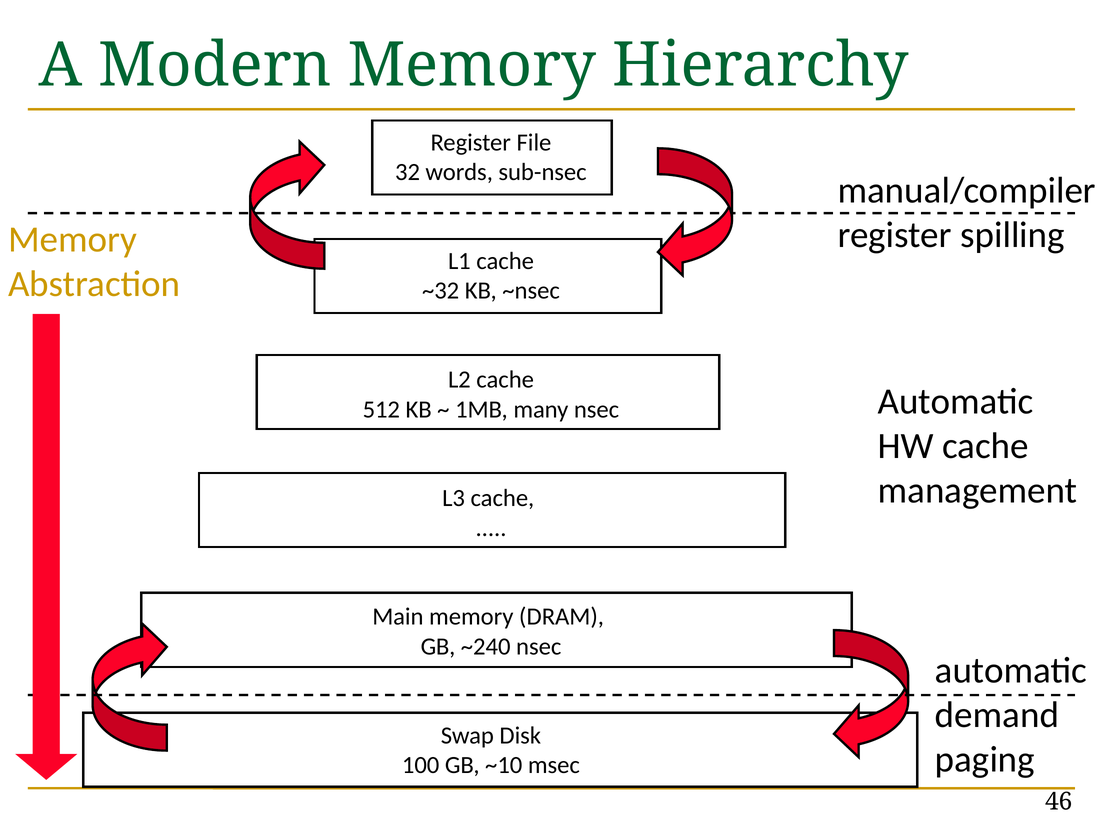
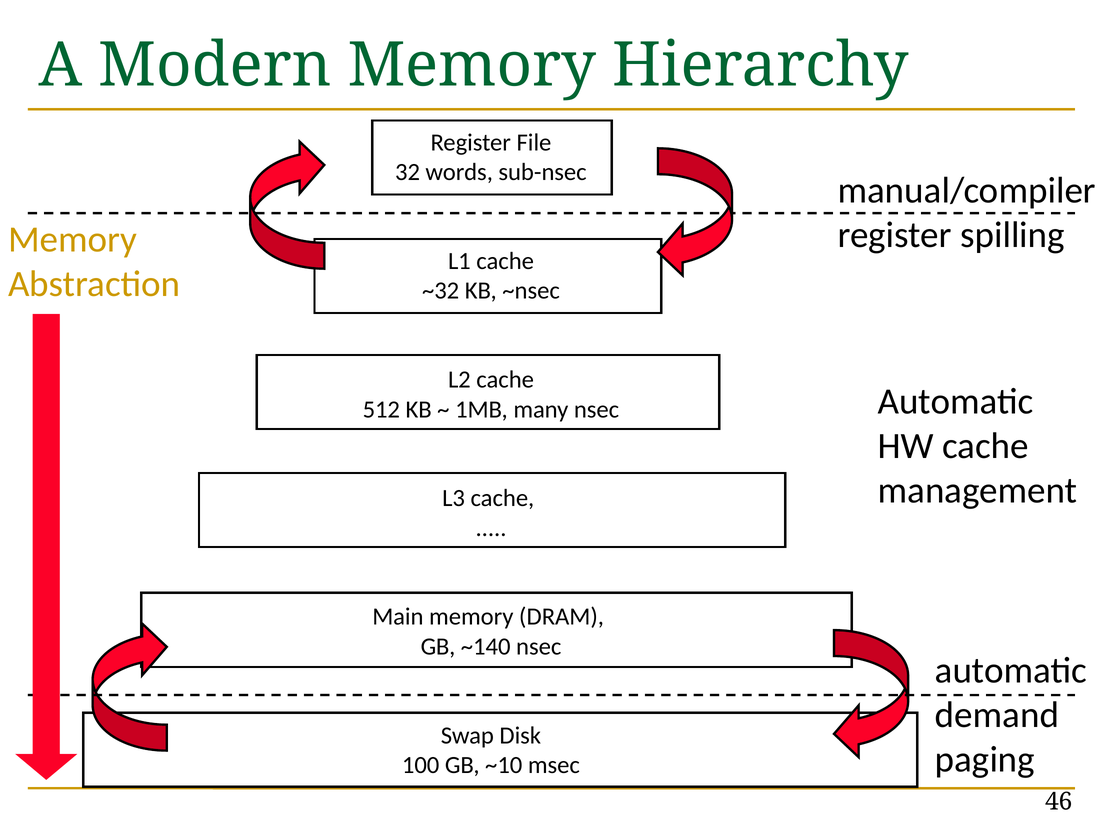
~240: ~240 -> ~140
